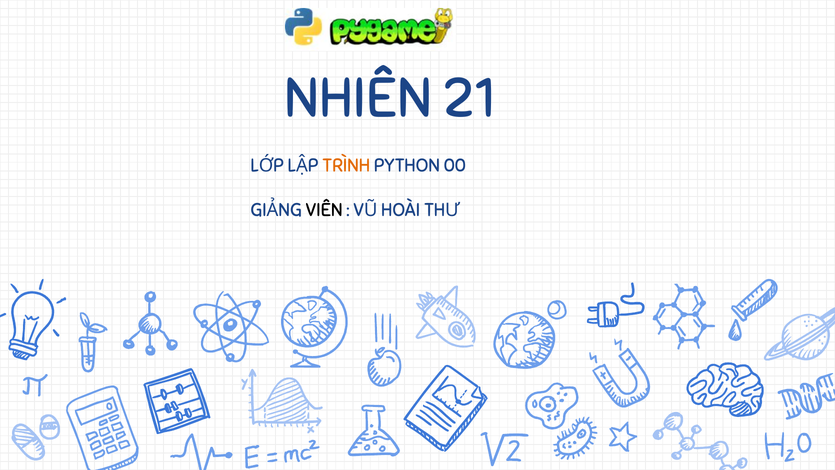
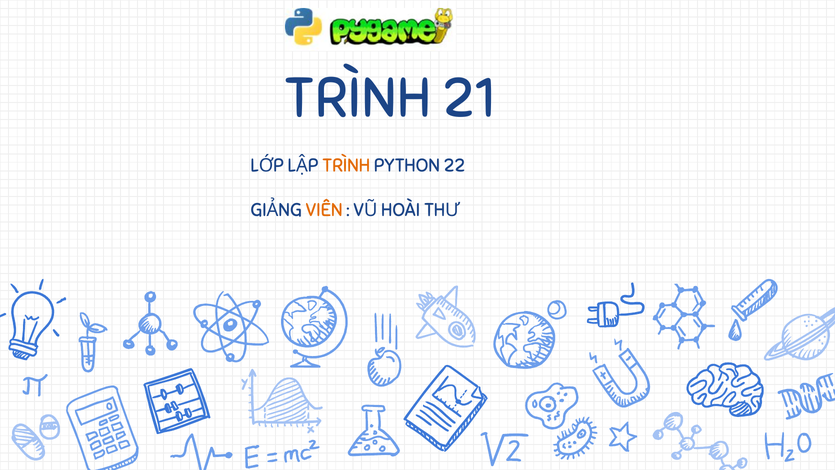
NHIÊN at (358, 98): NHIÊN -> TRÌNH
00: 00 -> 22
VIÊN colour: black -> orange
